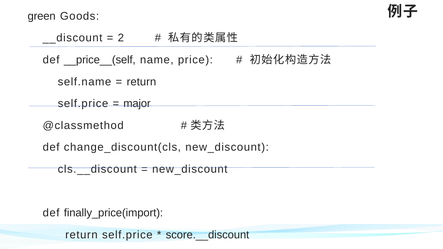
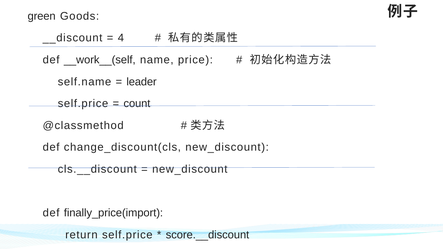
2: 2 -> 4
__price__(self: __price__(self -> __work__(self
return at (141, 82): return -> leader
major: major -> count
